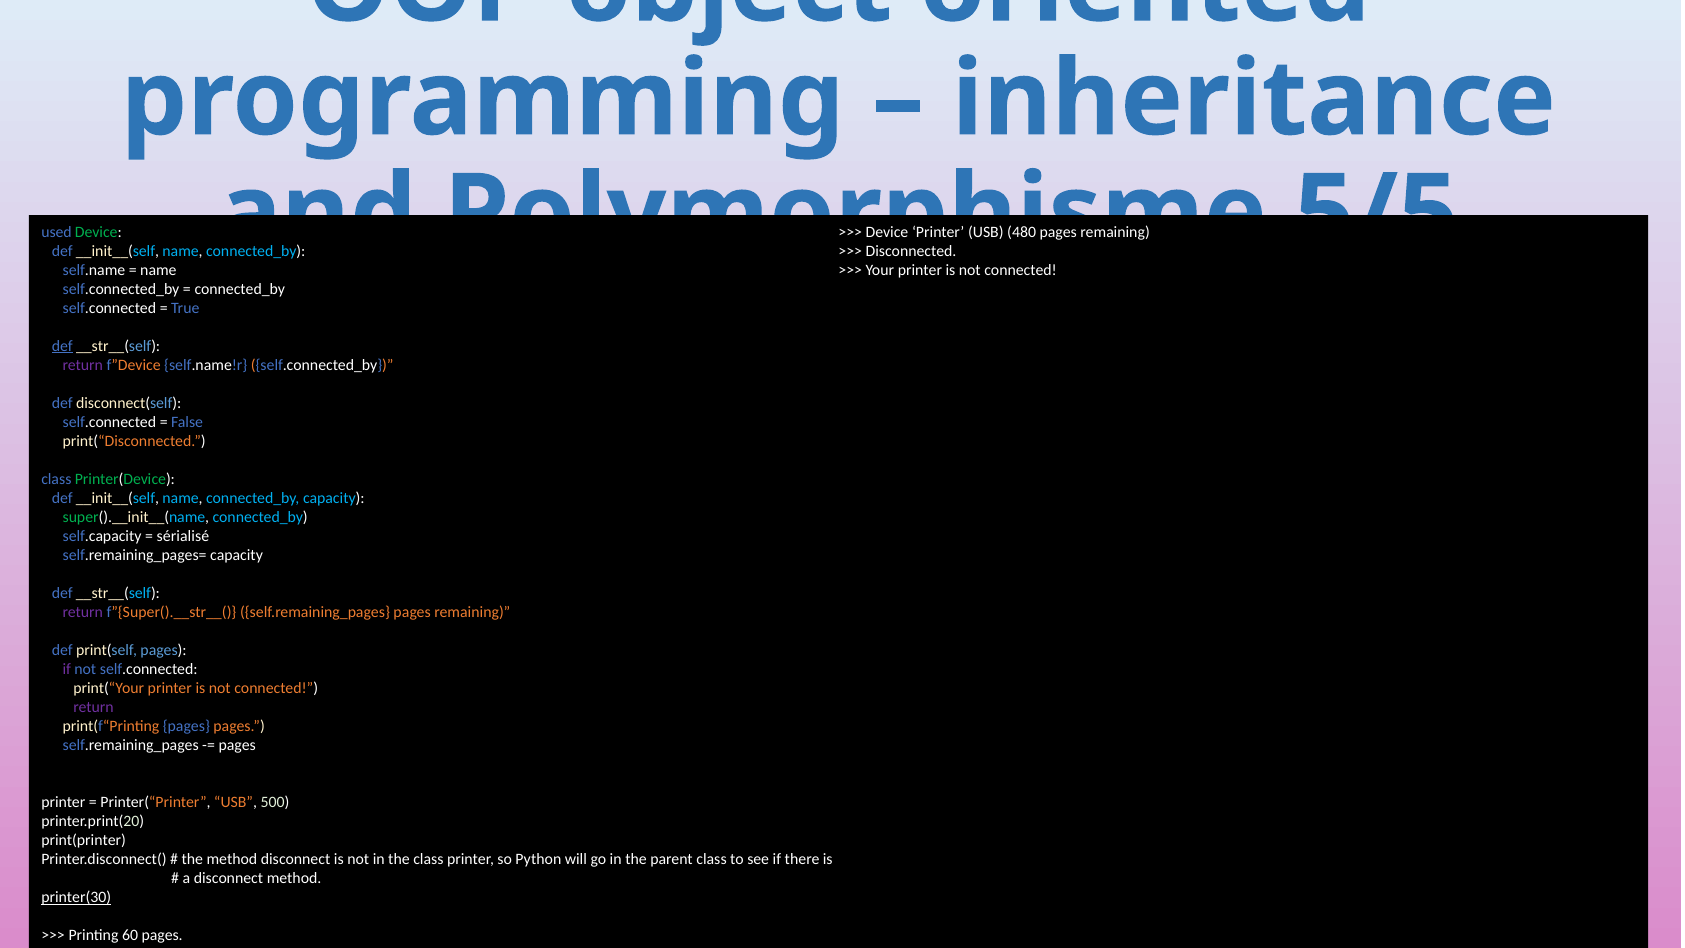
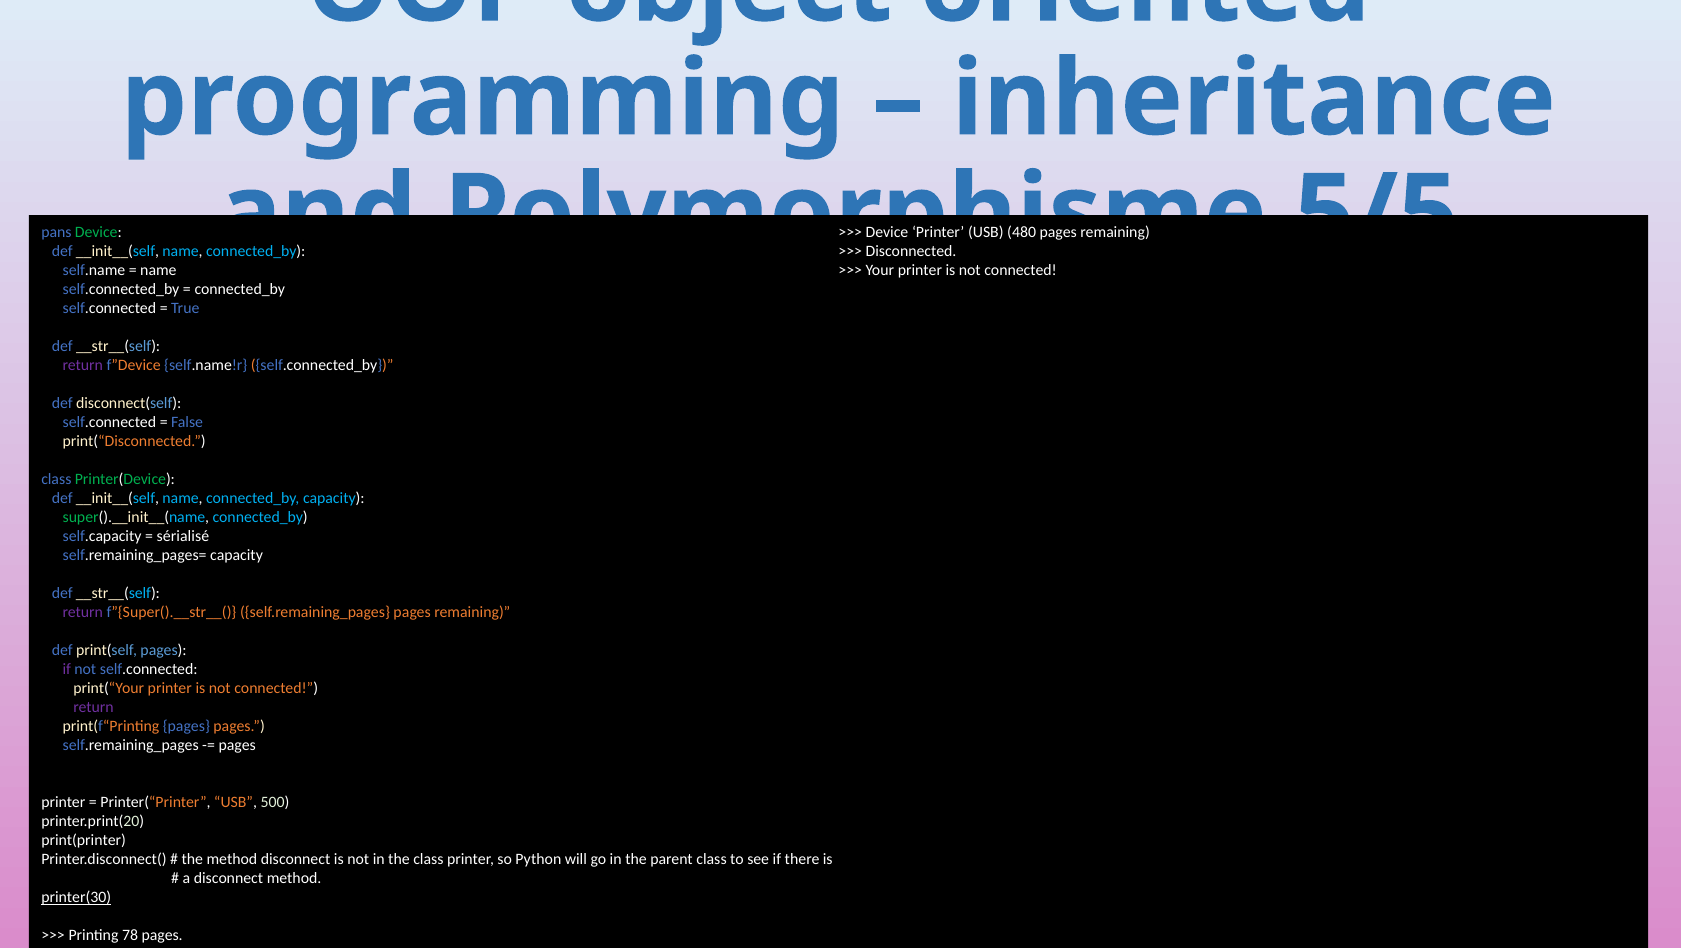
used: used -> pans
def at (62, 346) underline: present -> none
60: 60 -> 78
